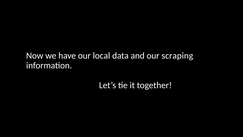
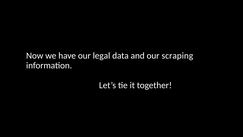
local: local -> legal
